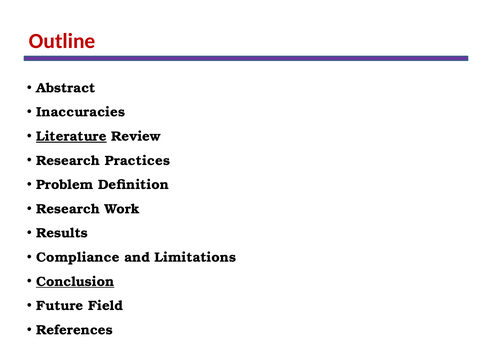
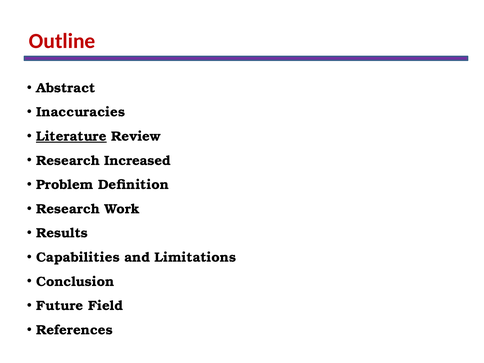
Practices: Practices -> Increased
Compliance: Compliance -> Capabilities
Conclusion underline: present -> none
